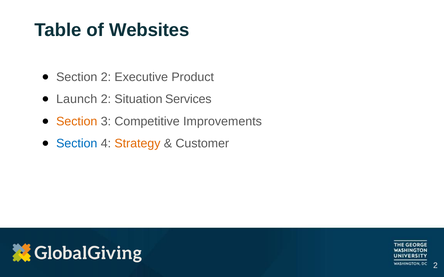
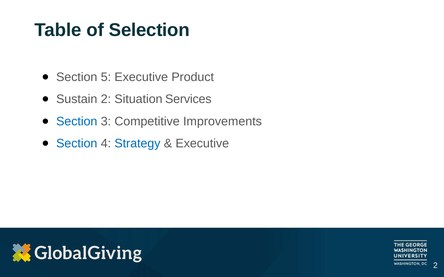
Websites: Websites -> Selection
Section 2: 2 -> 5
Launch: Launch -> Sustain
Section at (77, 122) colour: orange -> blue
Strategy colour: orange -> blue
Customer at (202, 144): Customer -> Executive
